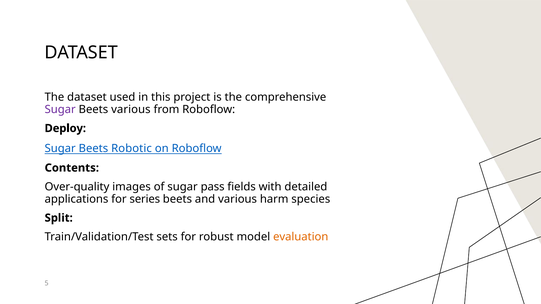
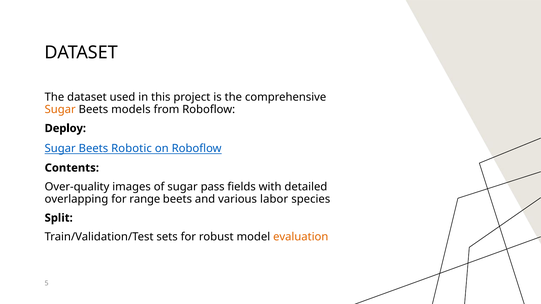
Sugar at (60, 110) colour: purple -> orange
Beets various: various -> models
applications: applications -> overlapping
series: series -> range
harm: harm -> labor
